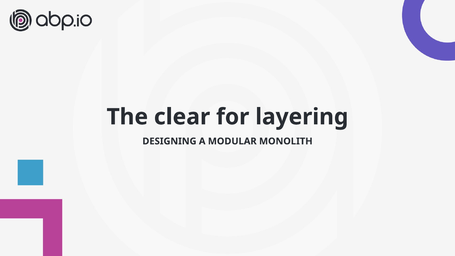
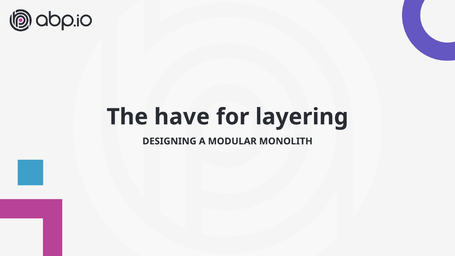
clear: clear -> have
